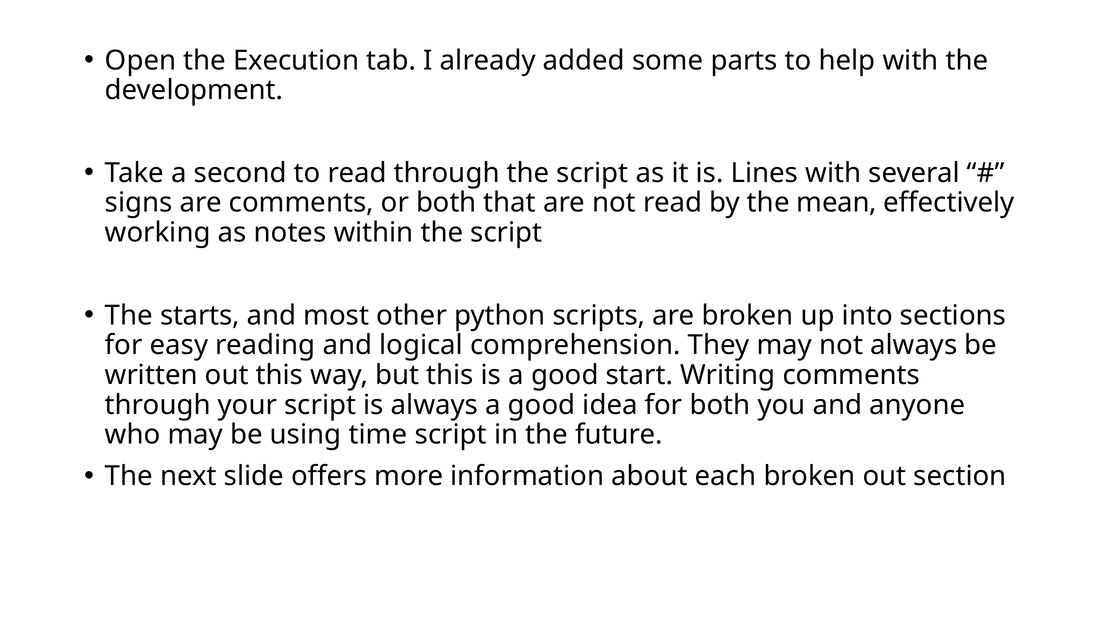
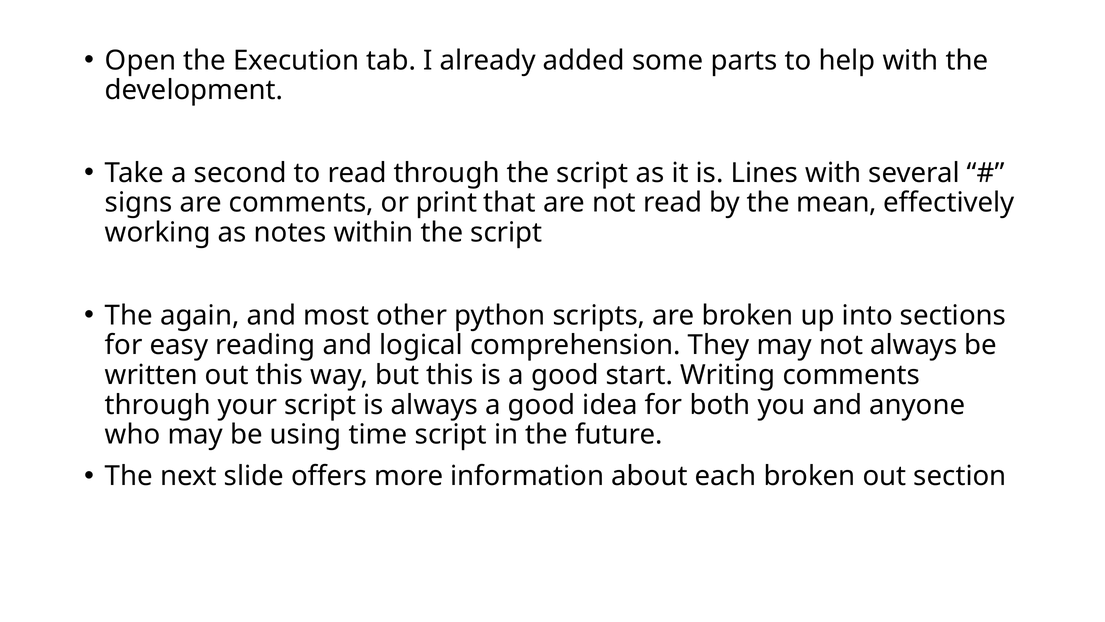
or both: both -> print
starts: starts -> again
